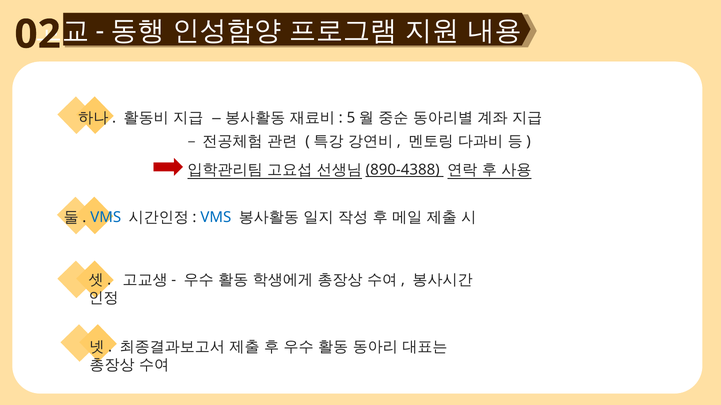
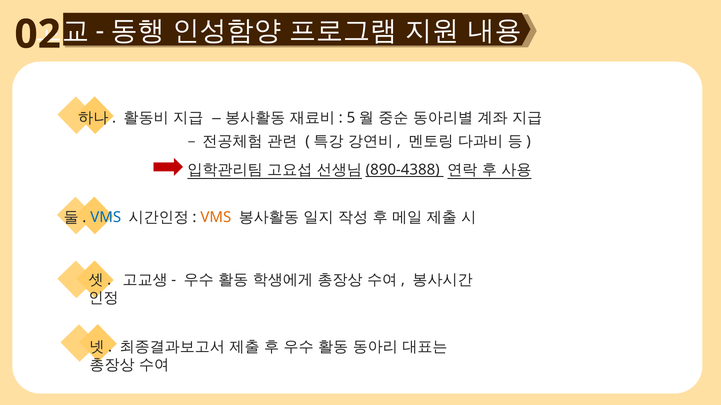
VMS at (216, 218) colour: blue -> orange
